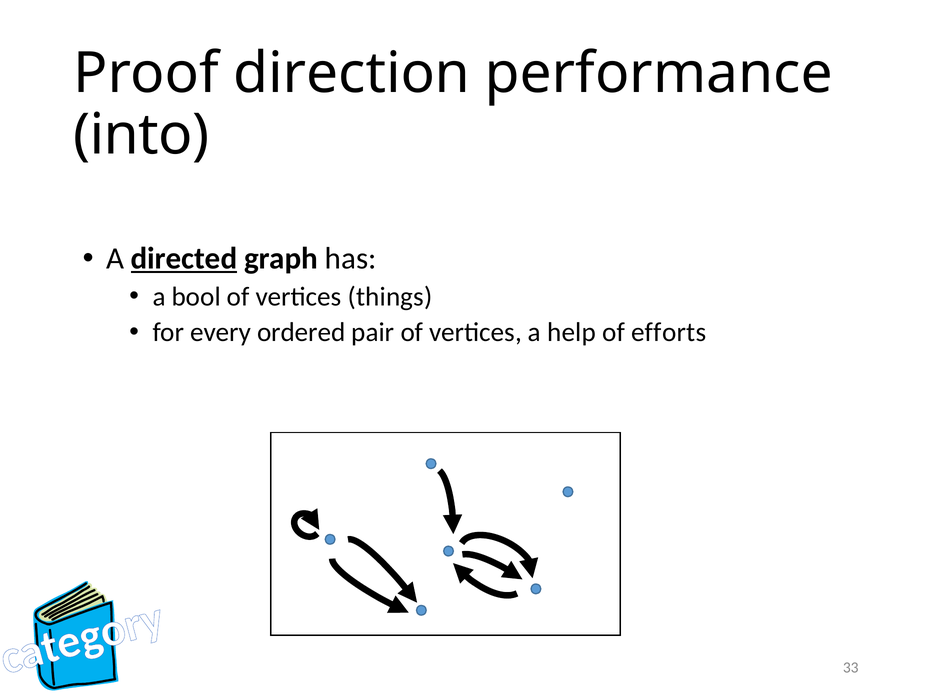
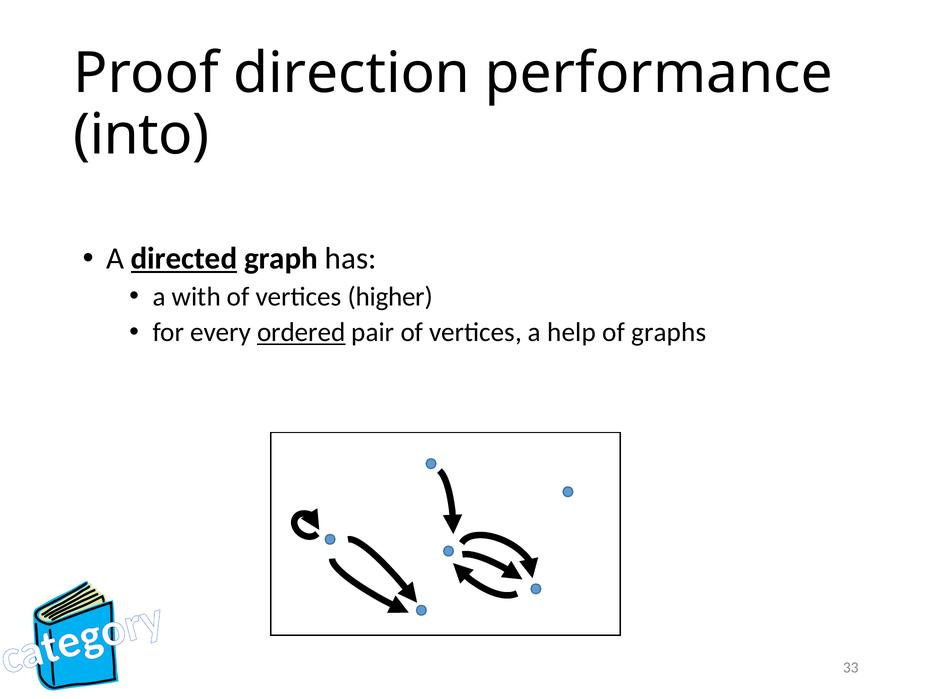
bool: bool -> with
things: things -> higher
ordered underline: none -> present
efforts: efforts -> graphs
